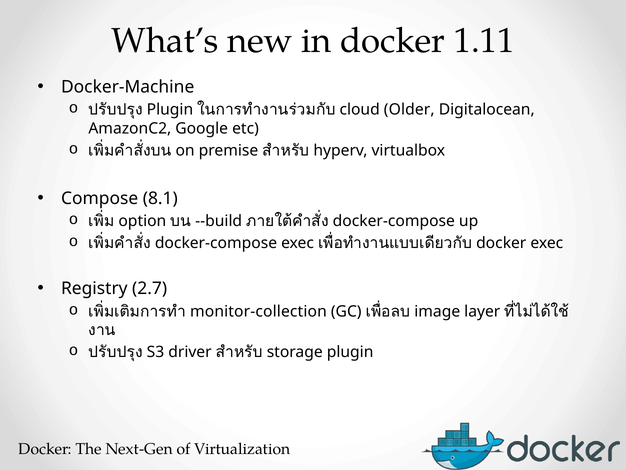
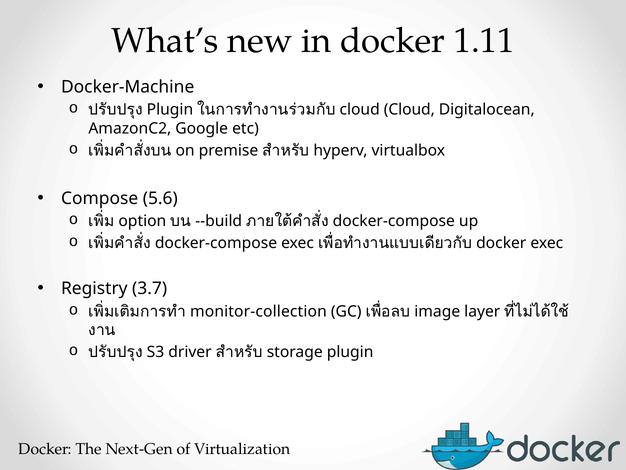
cloud Older: Older -> Cloud
8.1: 8.1 -> 5.6
2.7: 2.7 -> 3.7
